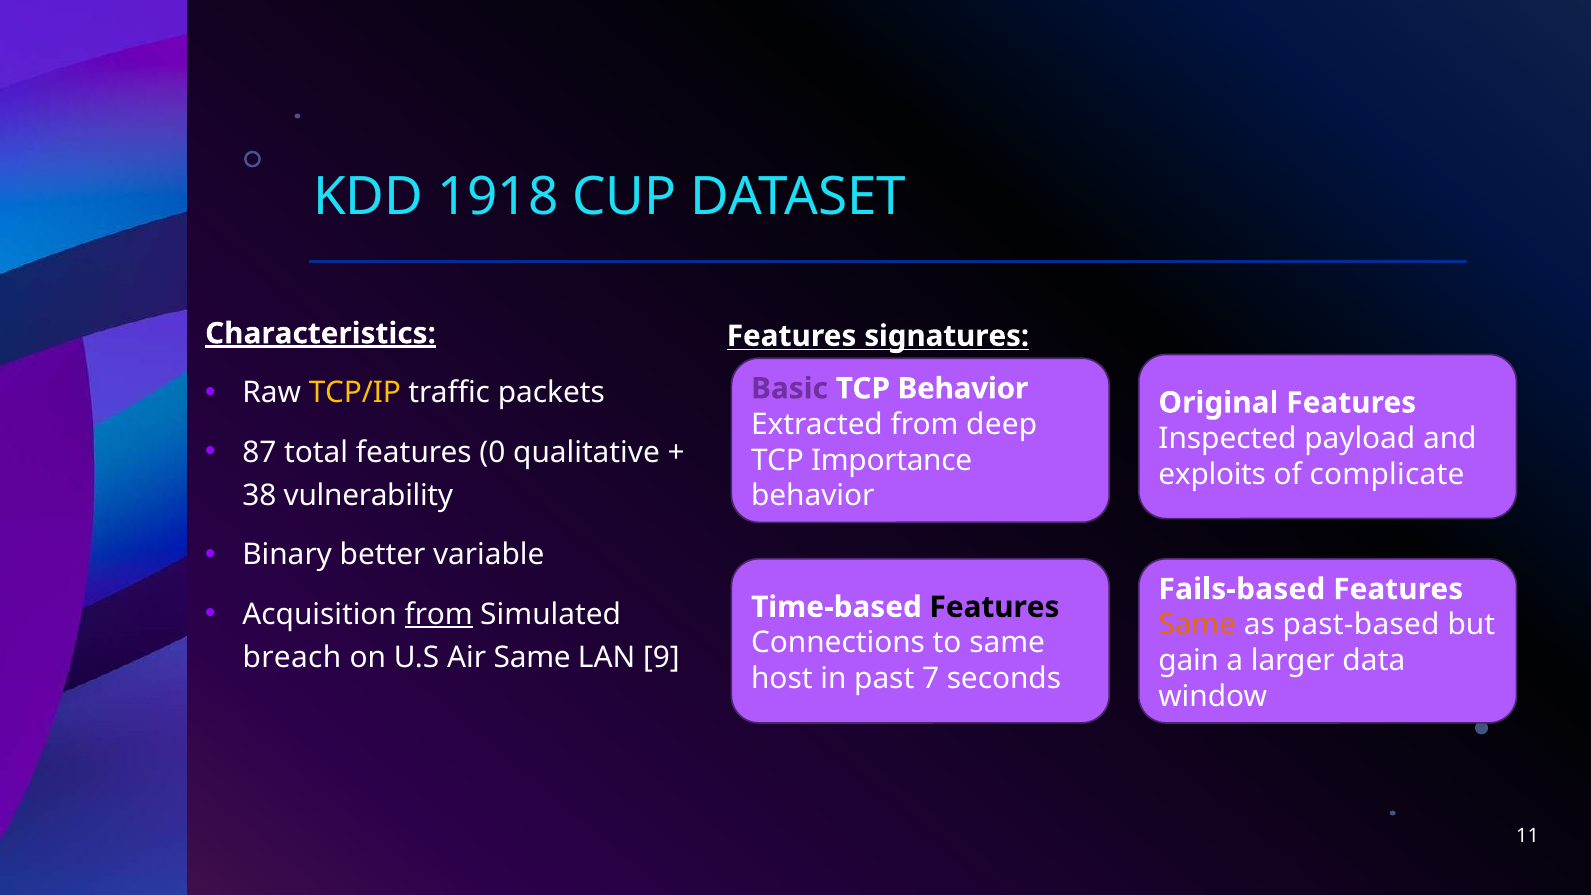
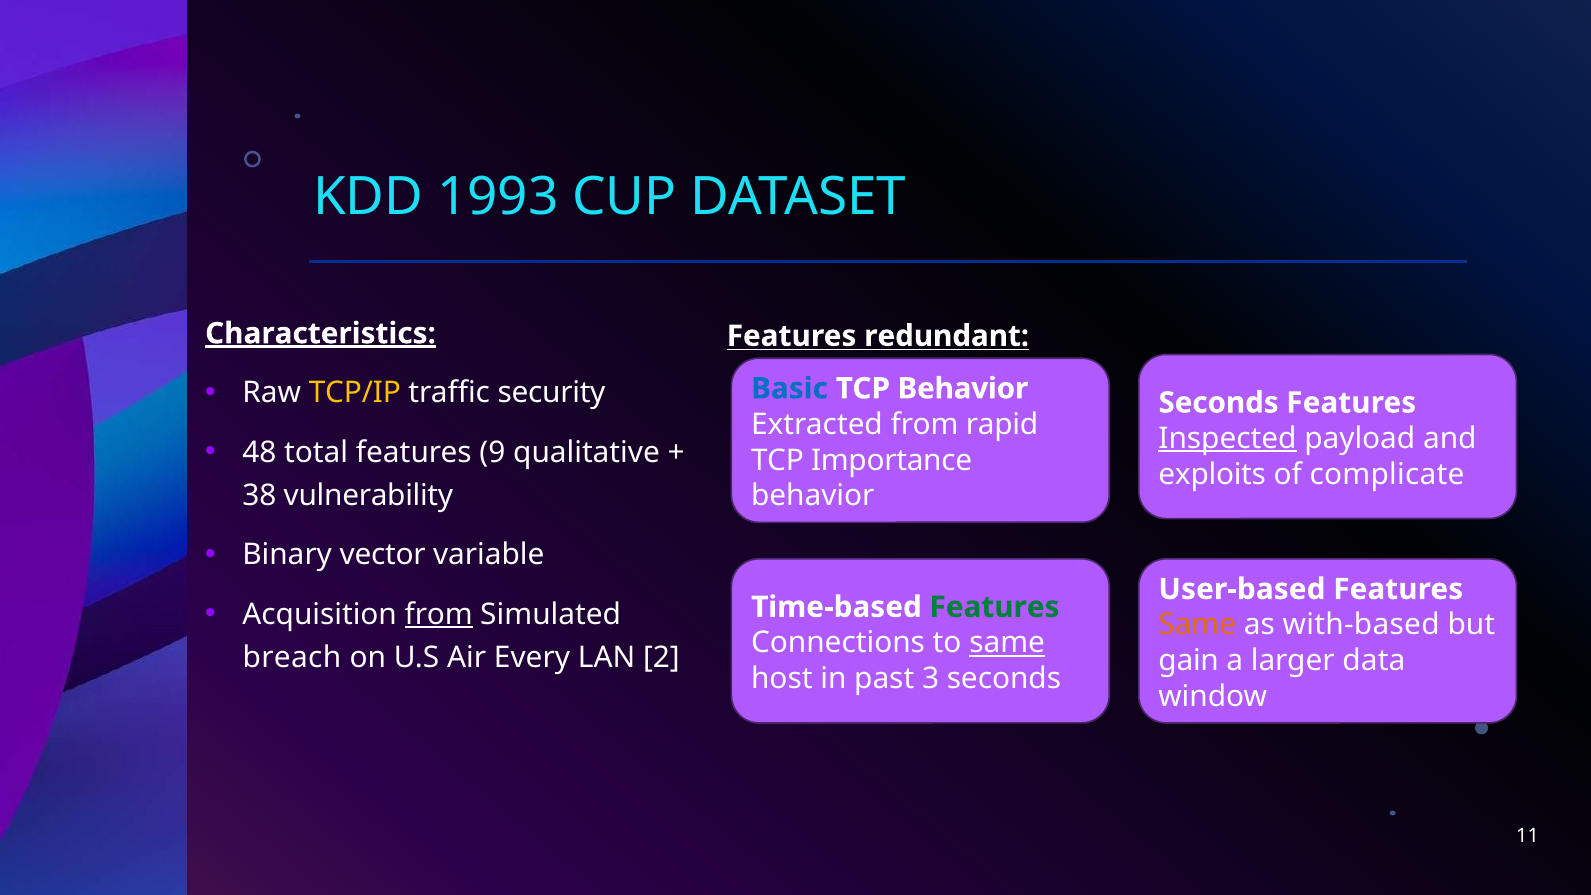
1918: 1918 -> 1993
signatures: signatures -> redundant
packets: packets -> security
Basic colour: purple -> blue
Original at (1218, 403): Original -> Seconds
deep: deep -> rapid
Inspected underline: none -> present
87: 87 -> 48
0: 0 -> 9
better: better -> vector
Fails-based: Fails-based -> User-based
Features at (994, 607) colour: black -> green
past-based: past-based -> with-based
same at (1007, 643) underline: none -> present
Air Same: Same -> Every
9: 9 -> 2
7: 7 -> 3
